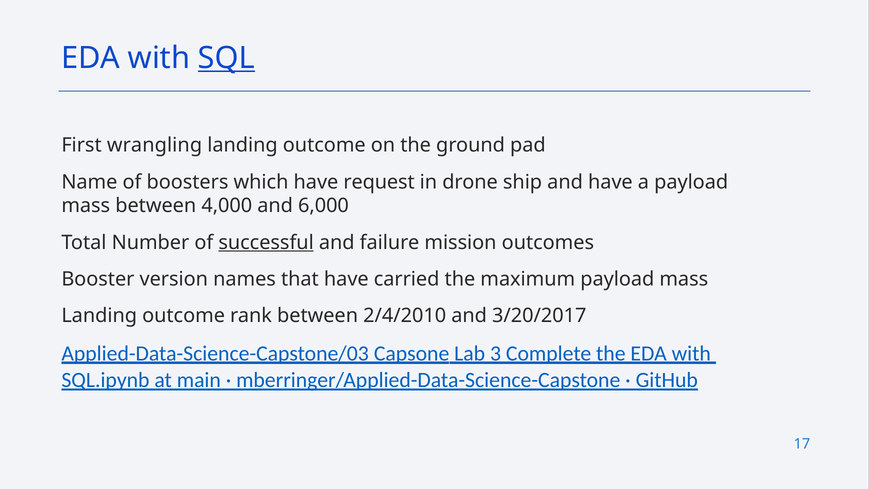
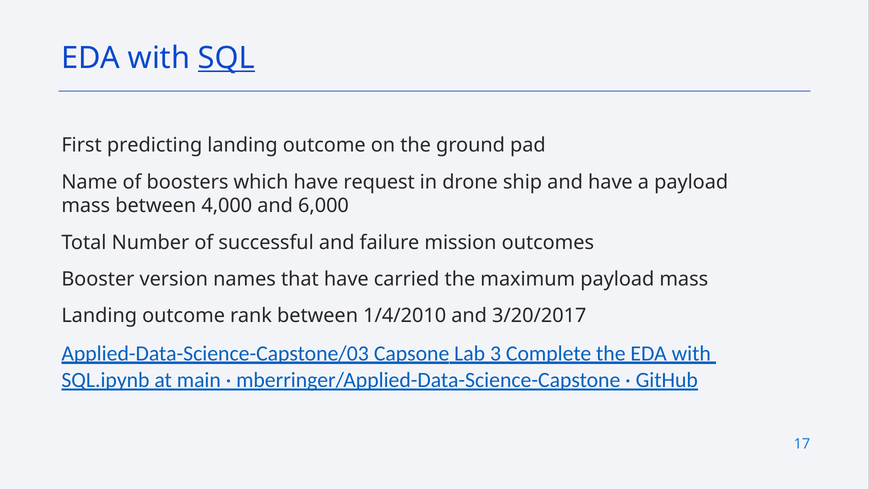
wrangling: wrangling -> predicting
successful underline: present -> none
2/4/2010: 2/4/2010 -> 1/4/2010
